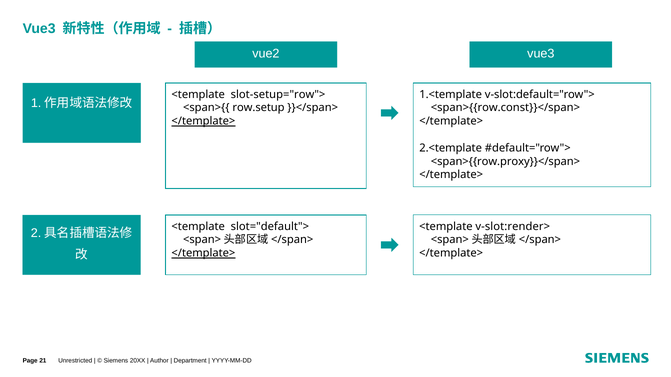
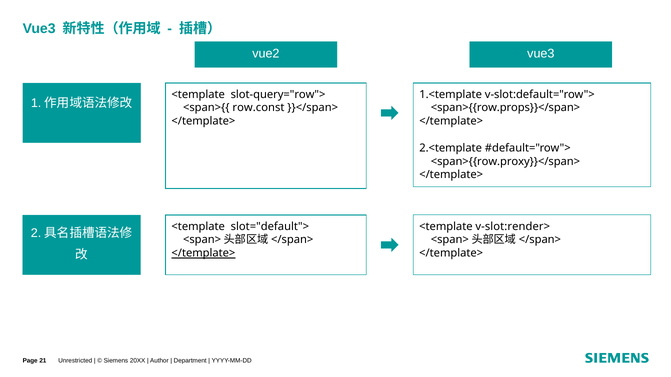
slot-setup="row">: slot-setup="row"> -> slot-query="row">
row.setup: row.setup -> row.const
<span>{{row.const}}</span>: <span>{{row.const}}</span> -> <span>{{row.props}}</span>
</template> at (203, 121) underline: present -> none
